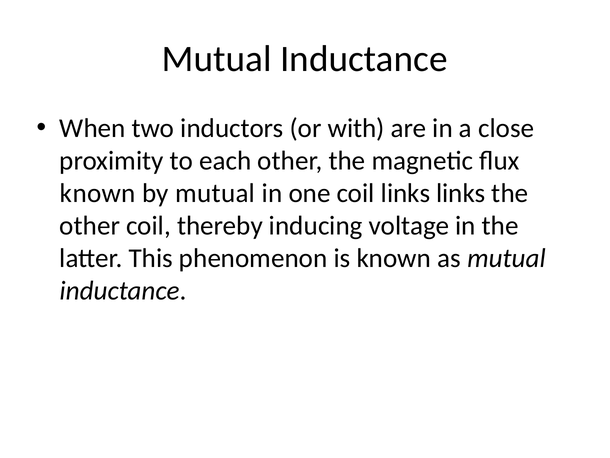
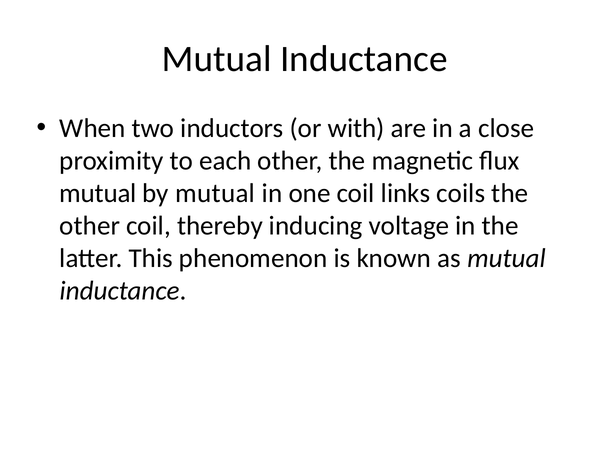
known at (98, 193): known -> mutual
links links: links -> coils
